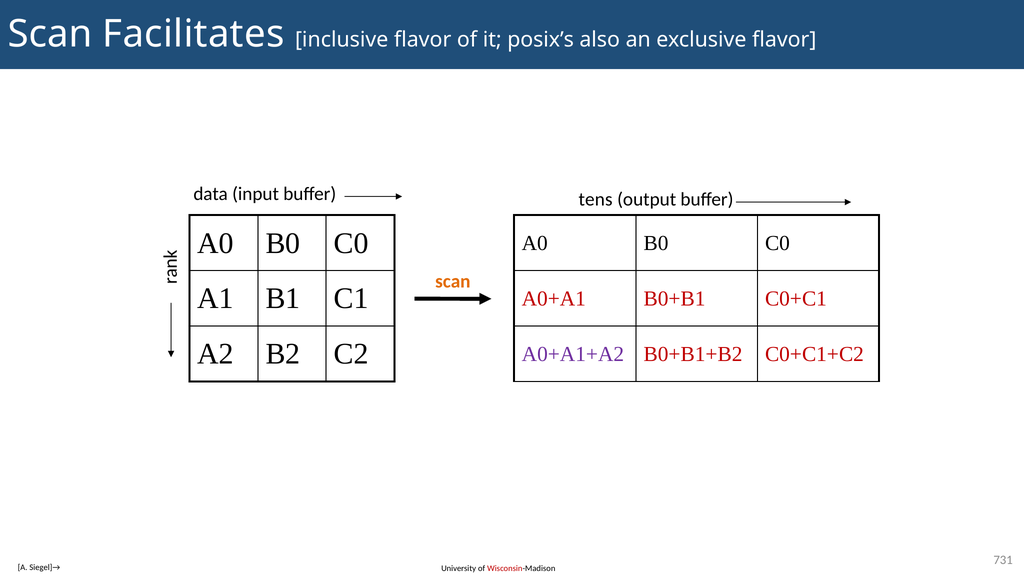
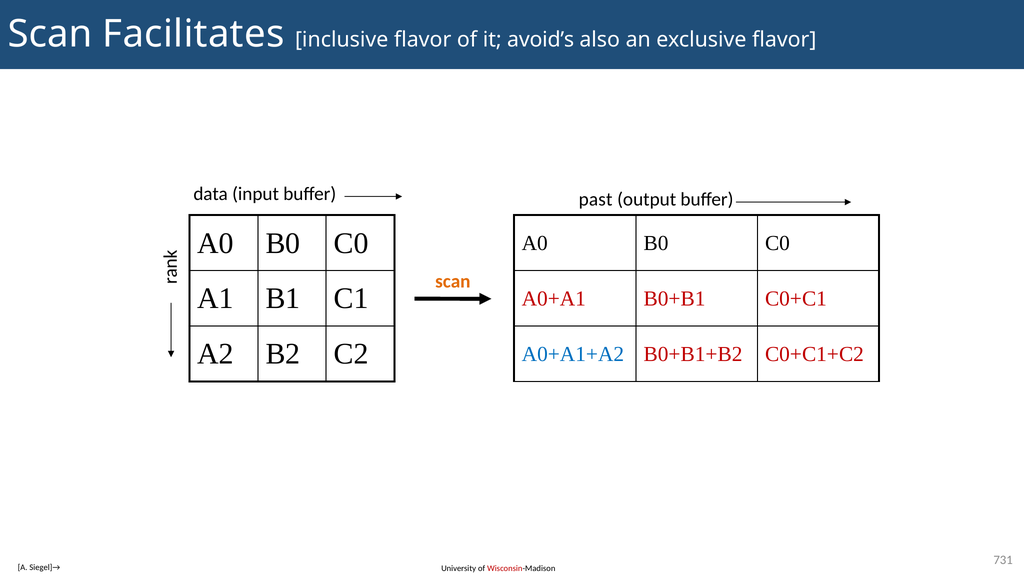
posix’s: posix’s -> avoid’s
tens: tens -> past
A0+A1+A2 colour: purple -> blue
